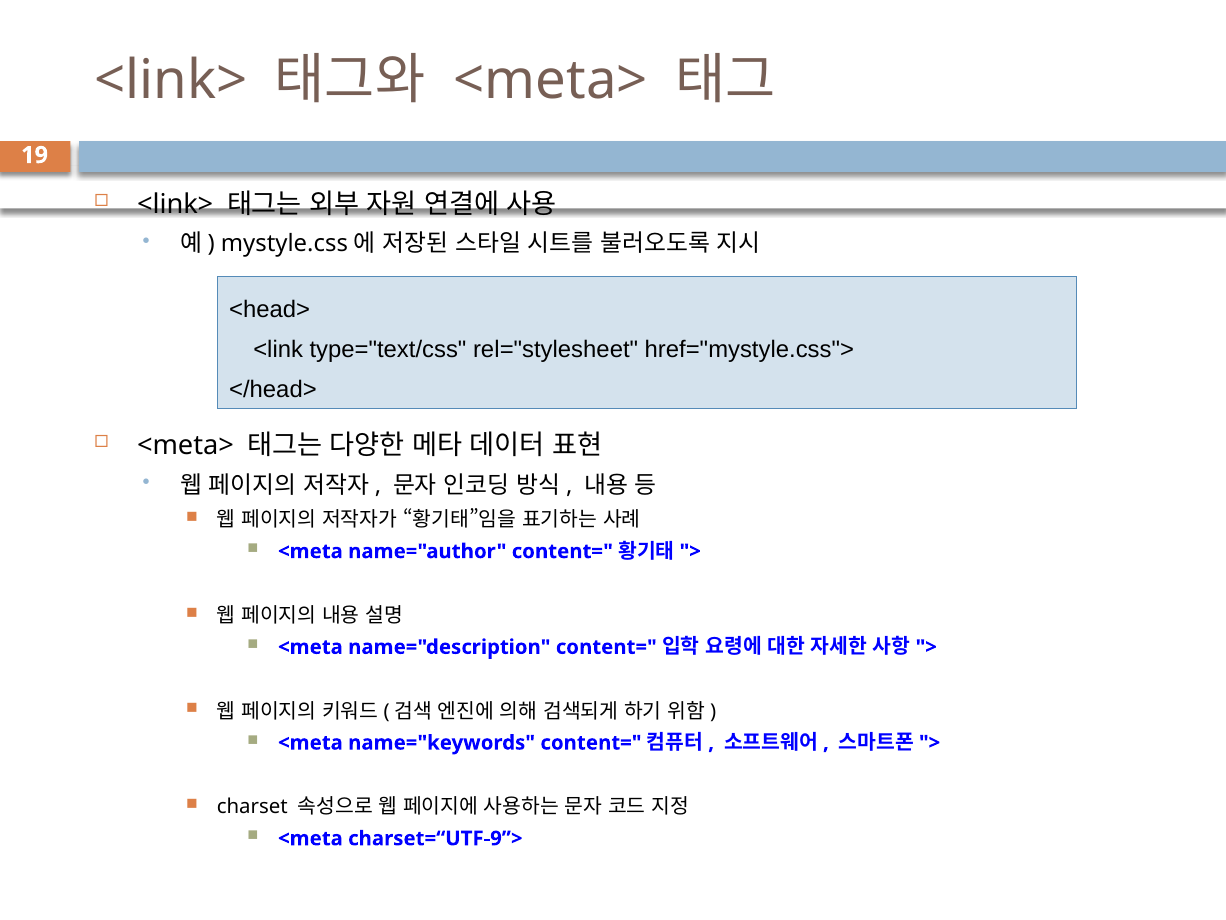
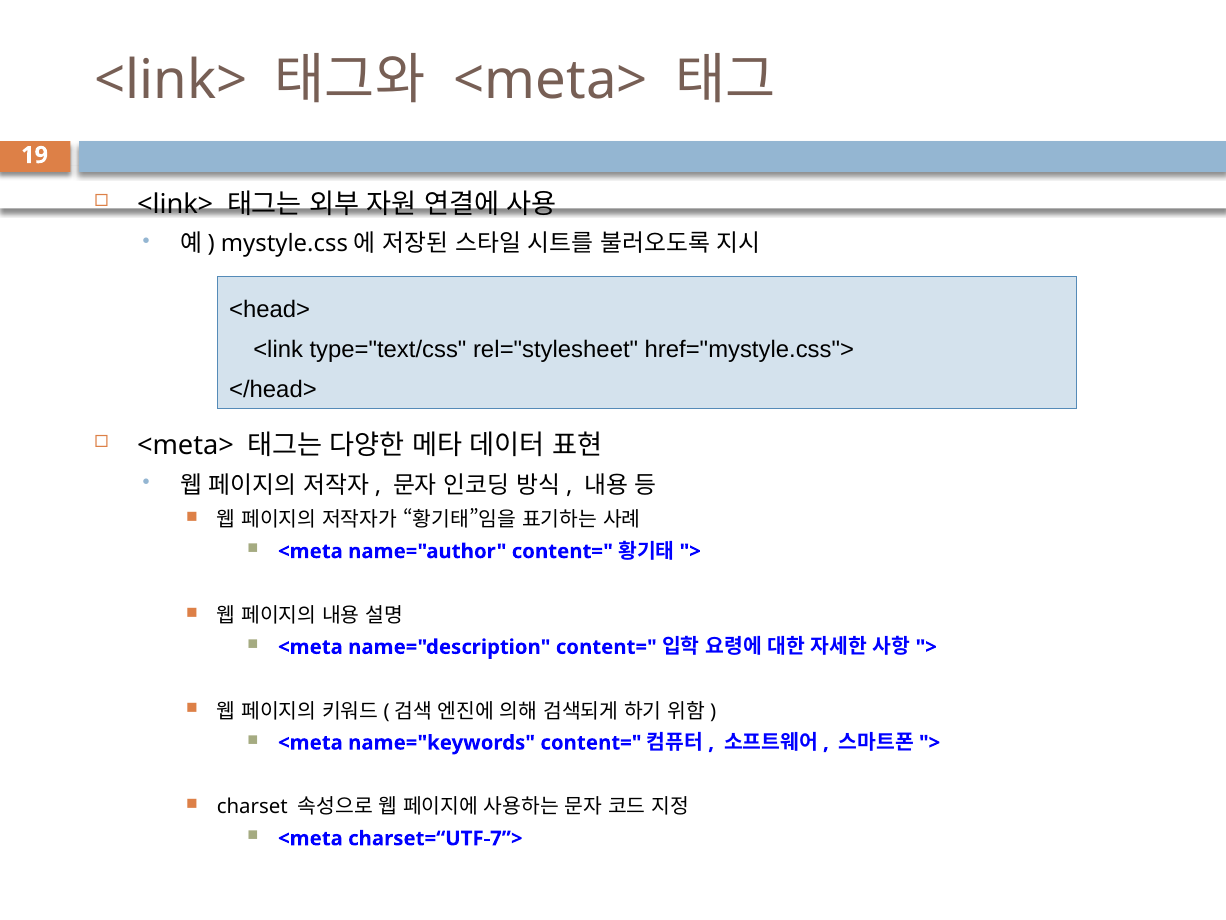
charset=“UTF-9”>: charset=“UTF-9”> -> charset=“UTF-7”>
